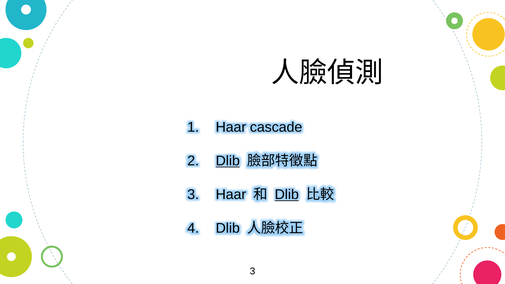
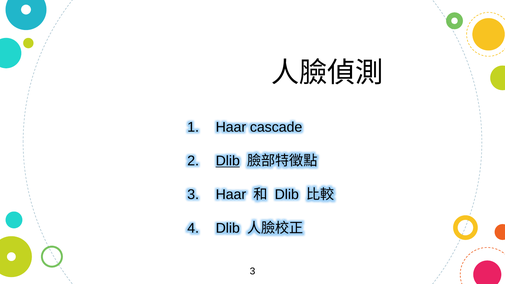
Dlib at (287, 195) underline: present -> none
